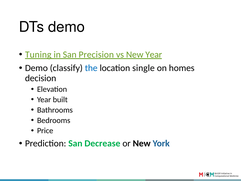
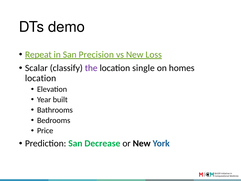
Tuning: Tuning -> Repeat
New Year: Year -> Loss
Demo at (36, 68): Demo -> Scalar
the colour: blue -> purple
decision at (41, 78): decision -> location
